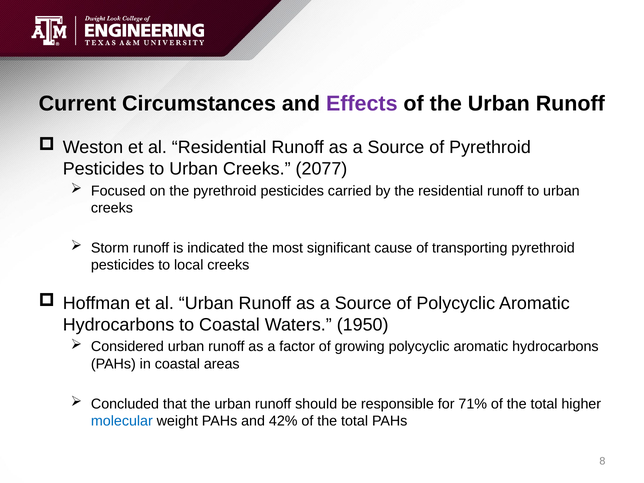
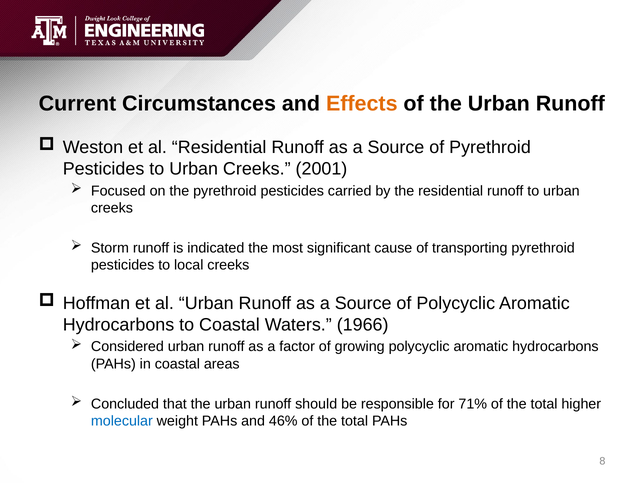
Effects colour: purple -> orange
2077: 2077 -> 2001
1950: 1950 -> 1966
42%: 42% -> 46%
